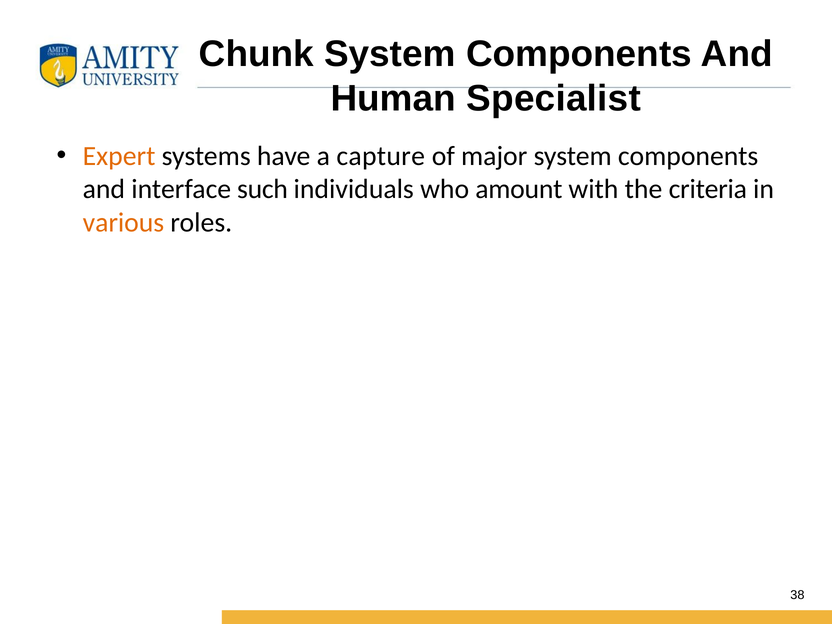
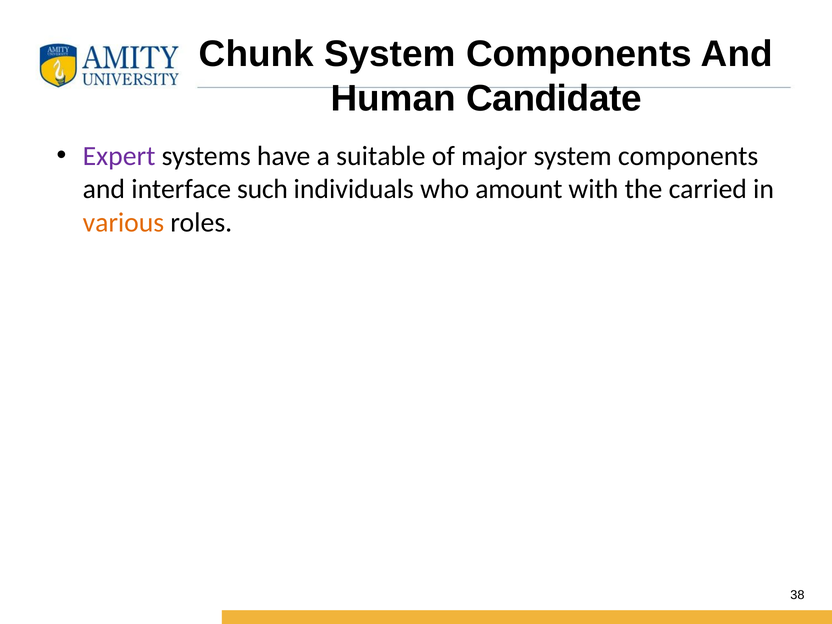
Specialist: Specialist -> Candidate
Expert colour: orange -> purple
capture: capture -> suitable
criteria: criteria -> carried
